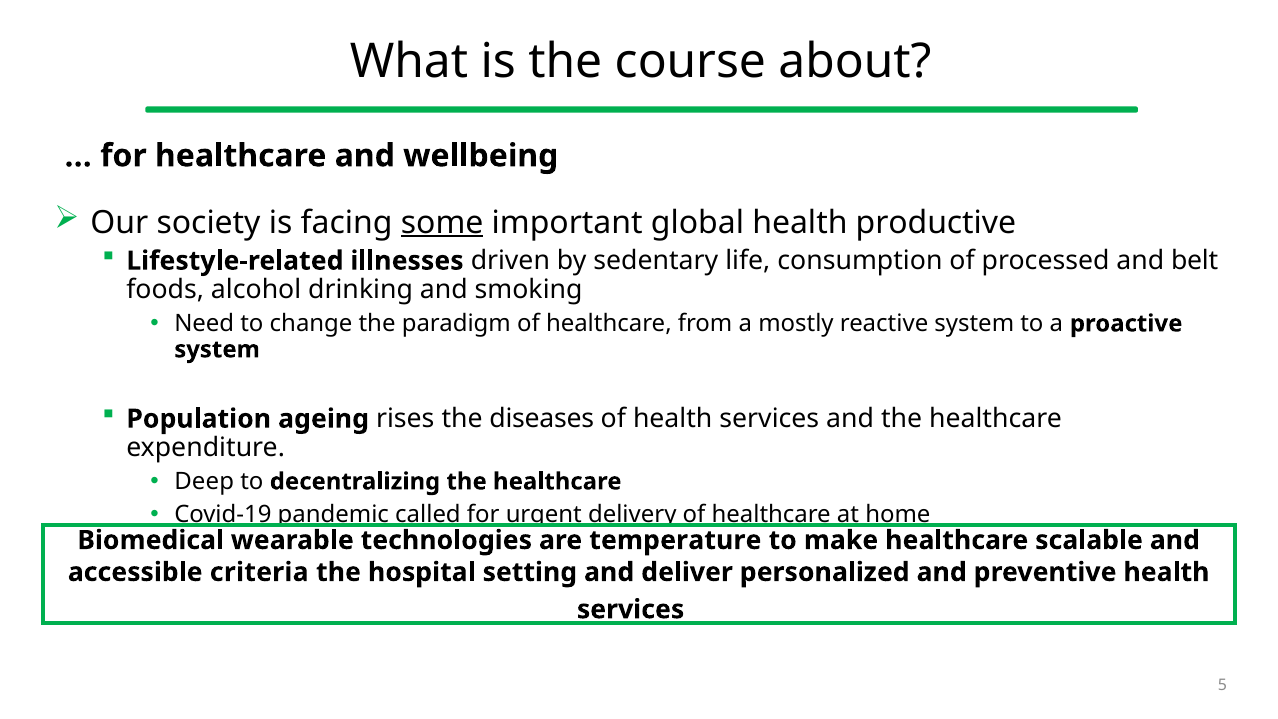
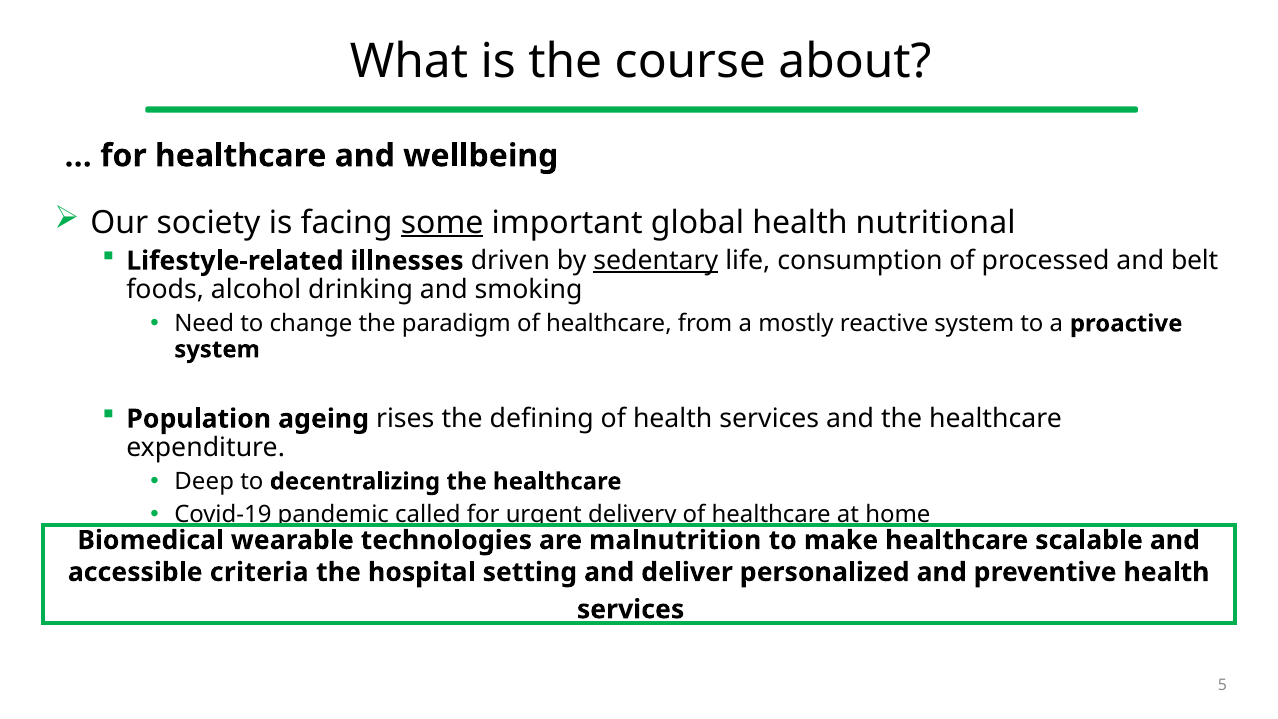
productive: productive -> nutritional
sedentary underline: none -> present
diseases: diseases -> defining
temperature: temperature -> malnutrition
